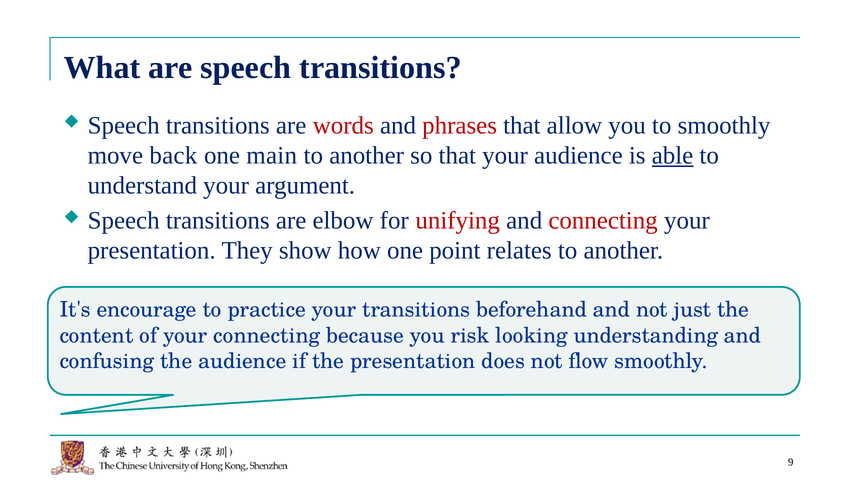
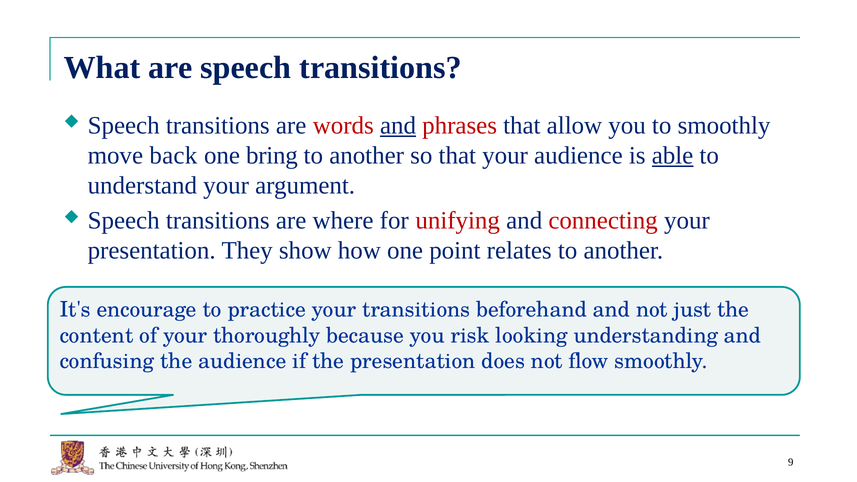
and at (398, 125) underline: none -> present
main: main -> bring
elbow: elbow -> where
your connecting: connecting -> thoroughly
